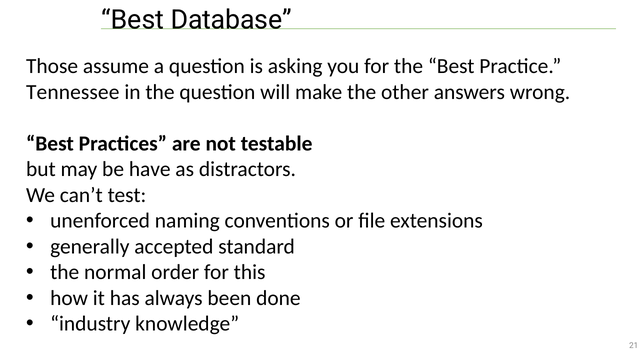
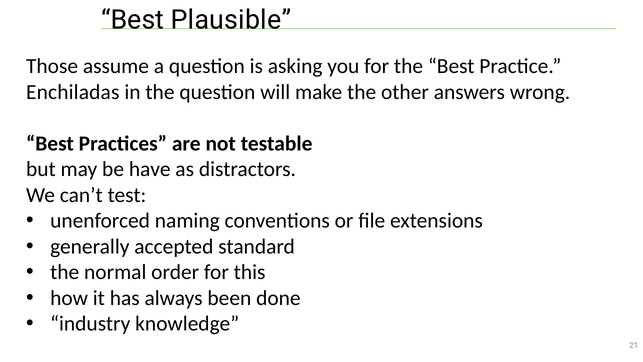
Database: Database -> Plausible
Tennessee: Tennessee -> Enchiladas
